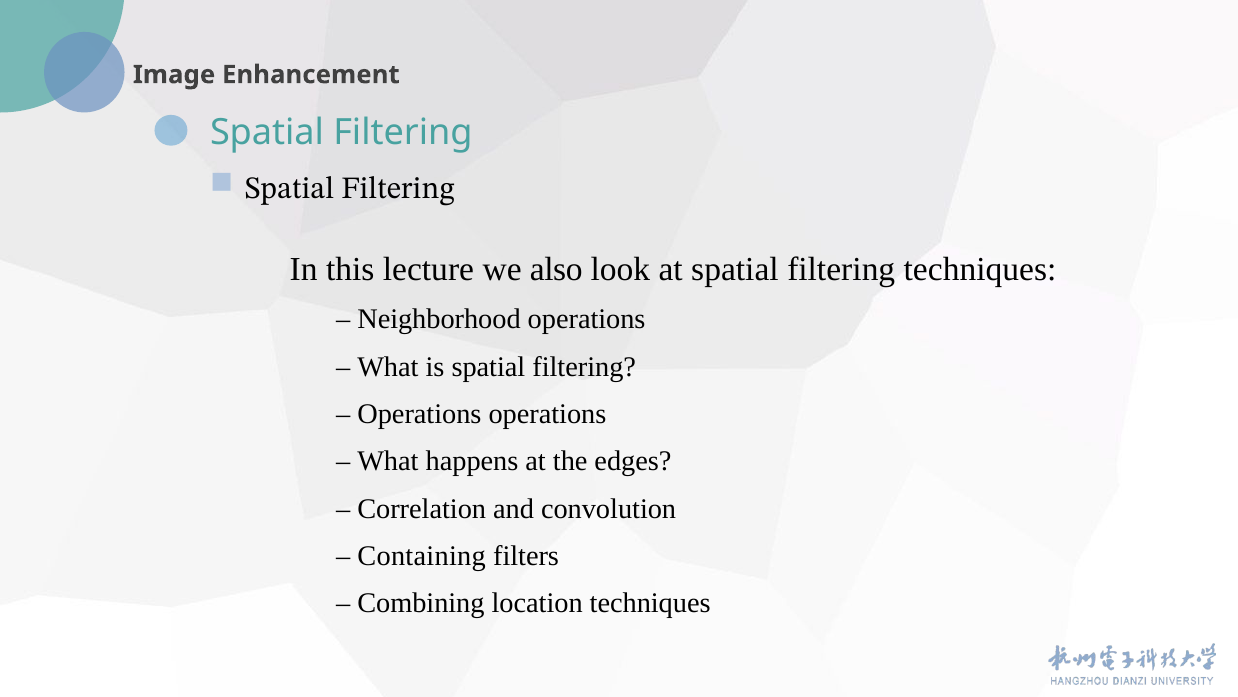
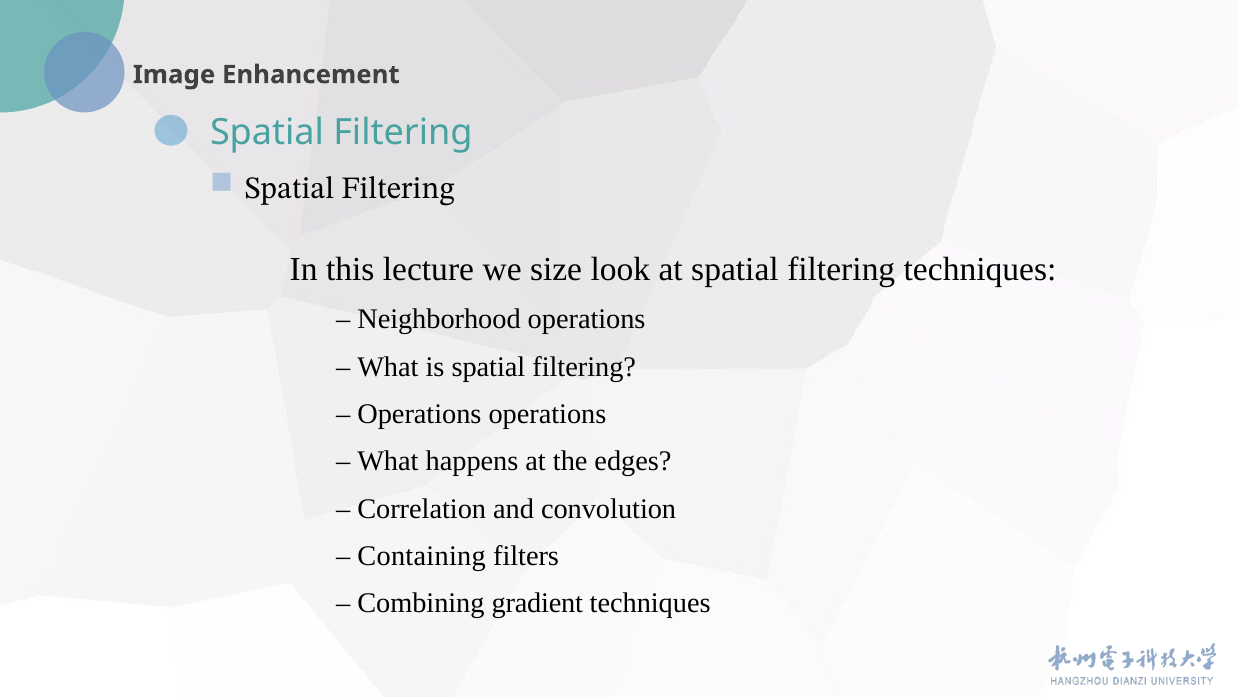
also: also -> size
location: location -> gradient
